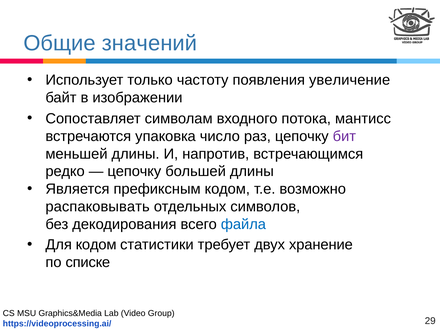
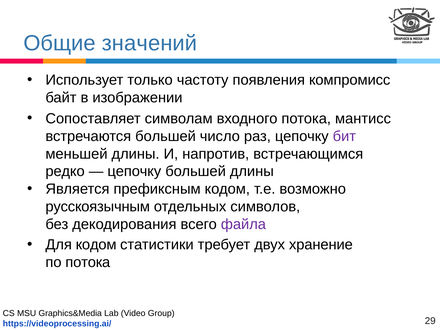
увеличение: увеличение -> компромисс
встречаются упаковка: упаковка -> большей
распаковывать: распаковывать -> русскоязычным
файла colour: blue -> purple
по списке: списке -> потока
